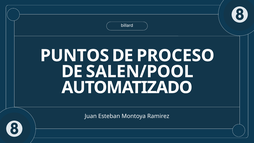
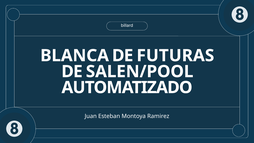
PUNTOS: PUNTOS -> BLANCA
PROCESO: PROCESO -> FUTURAS
